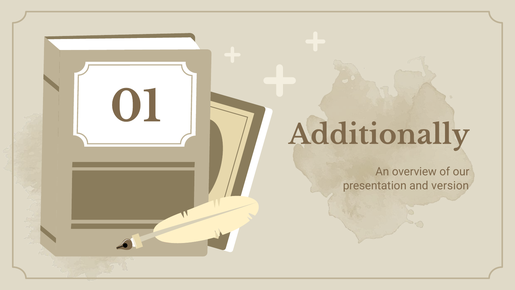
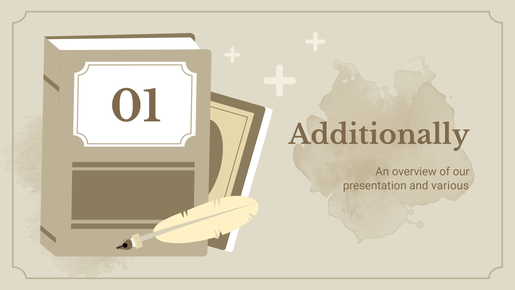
version: version -> various
